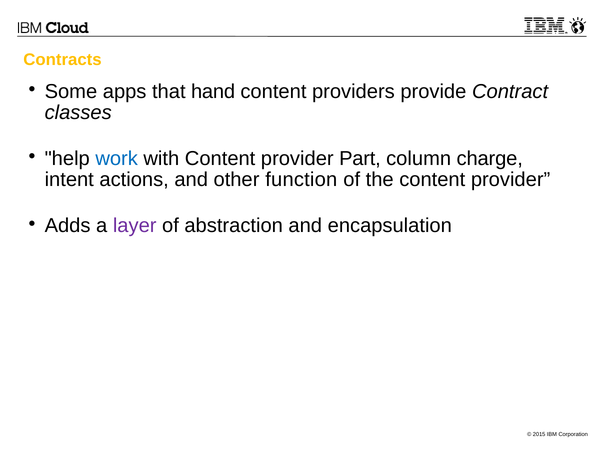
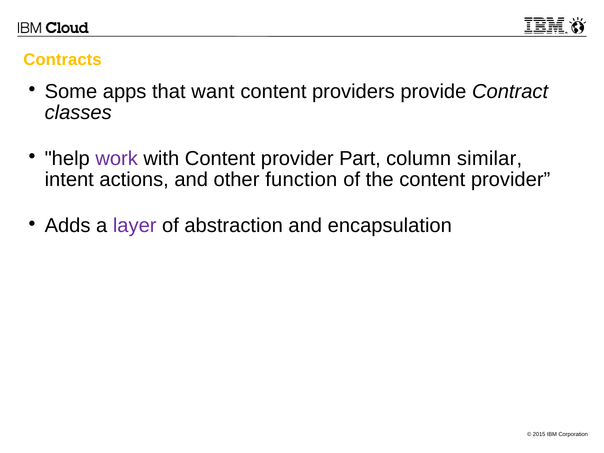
hand: hand -> want
work colour: blue -> purple
charge: charge -> similar
